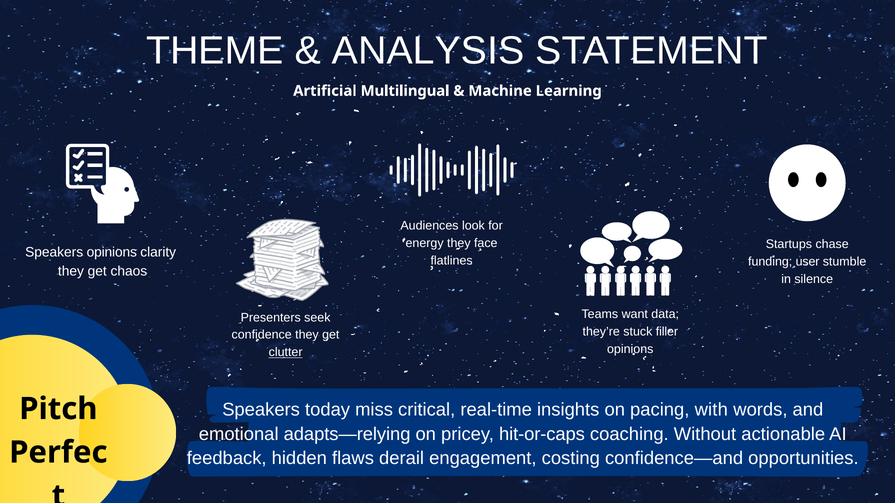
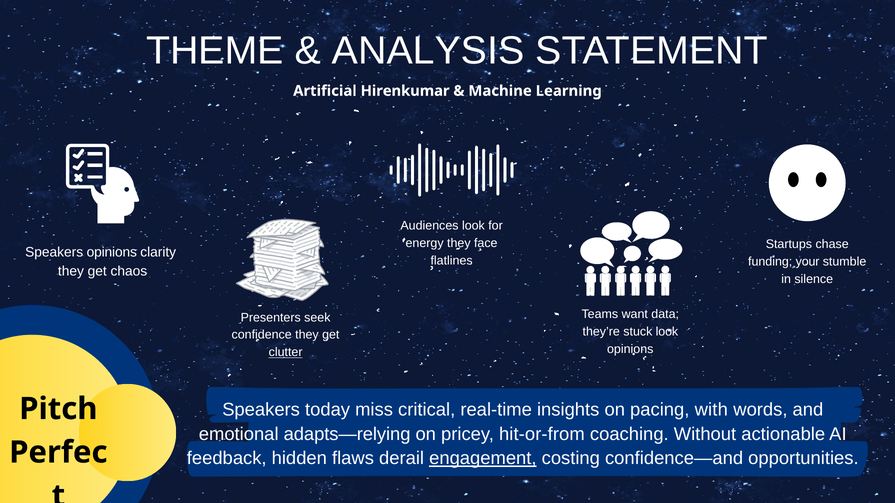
Multilingual: Multilingual -> Hirenkumar
user: user -> your
stuck filler: filler -> look
hit‑or‑caps: hit‑or‑caps -> hit‑or‑from
engagement underline: none -> present
